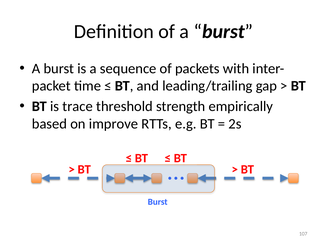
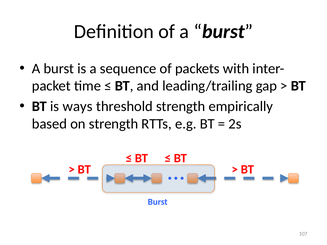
trace: trace -> ways
on improve: improve -> strength
